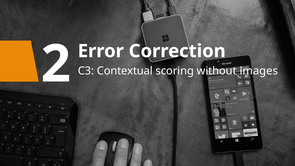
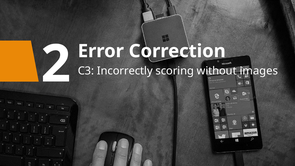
Contextual: Contextual -> Incorrectly
